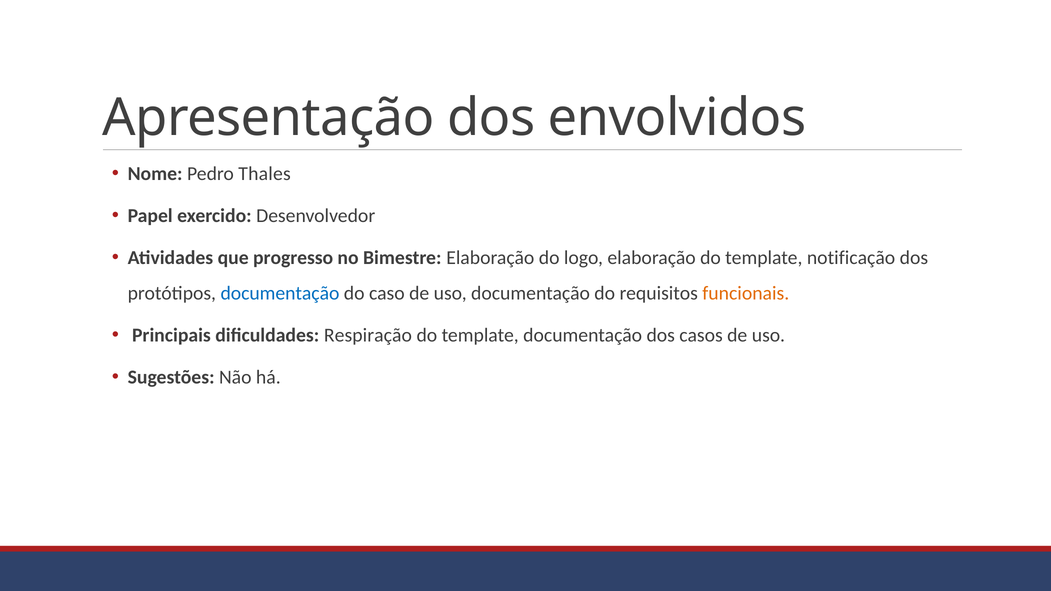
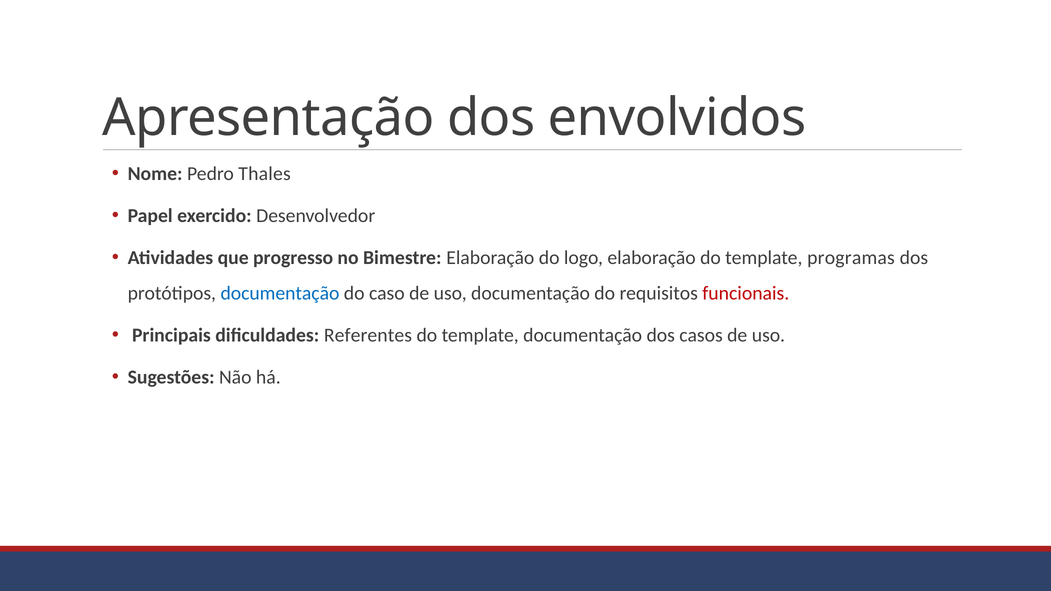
notificação: notificação -> programas
funcionais colour: orange -> red
Respiração: Respiração -> Referentes
